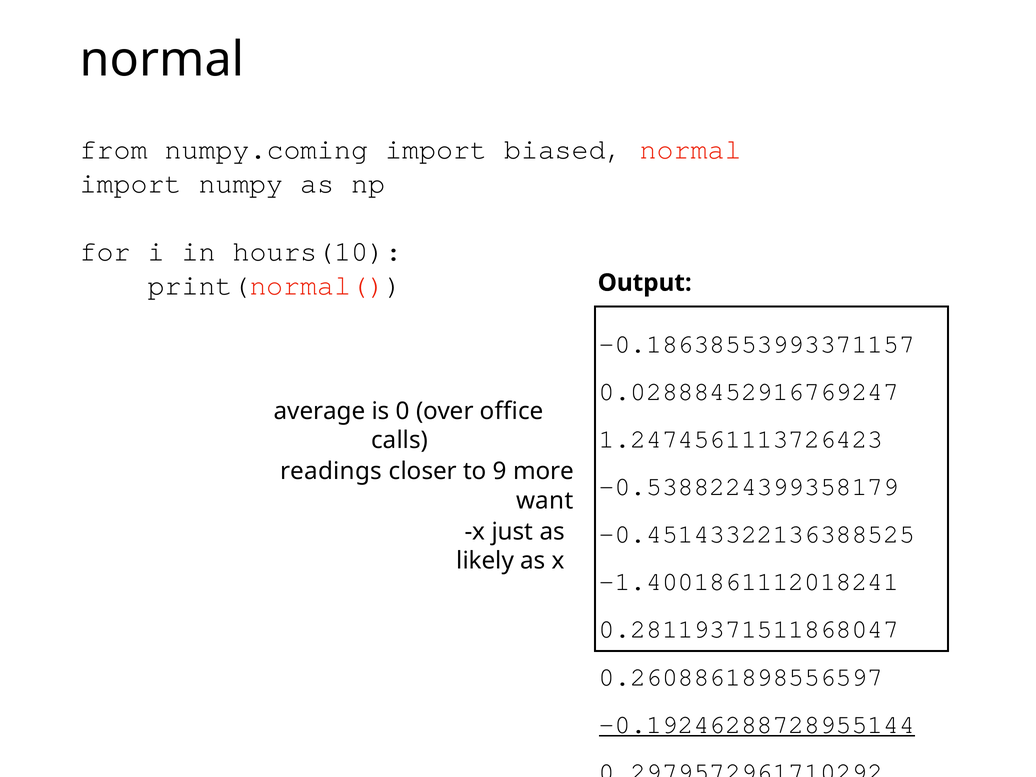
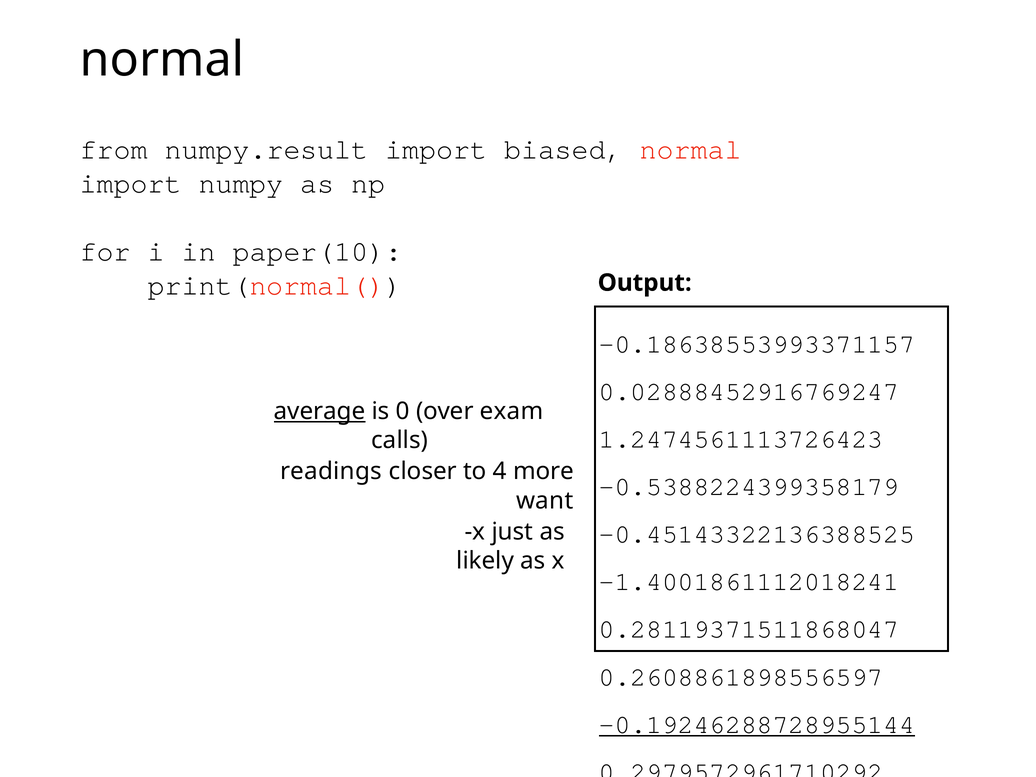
numpy.coming: numpy.coming -> numpy.result
hours(10: hours(10 -> paper(10
average underline: none -> present
office: office -> exam
9: 9 -> 4
